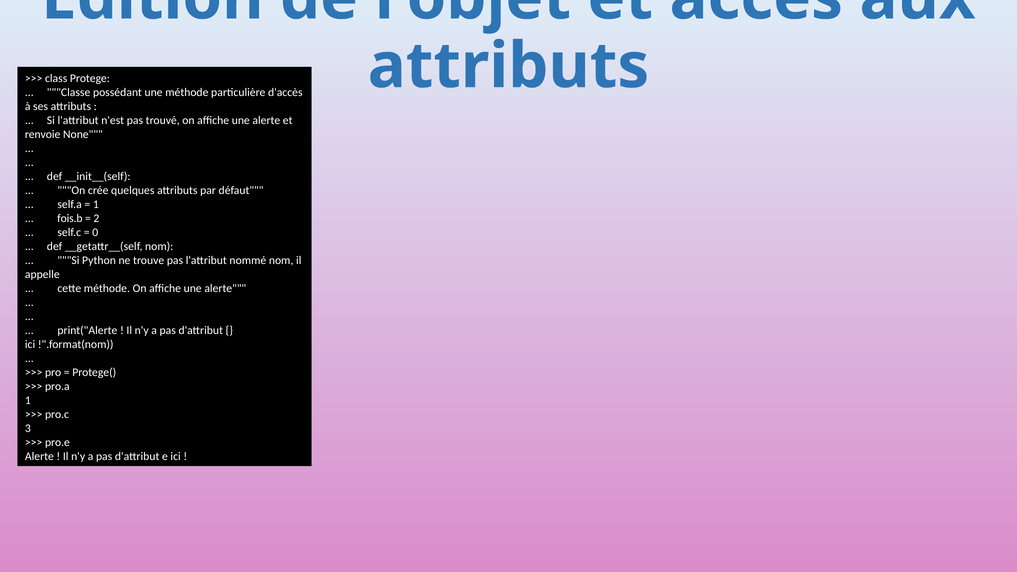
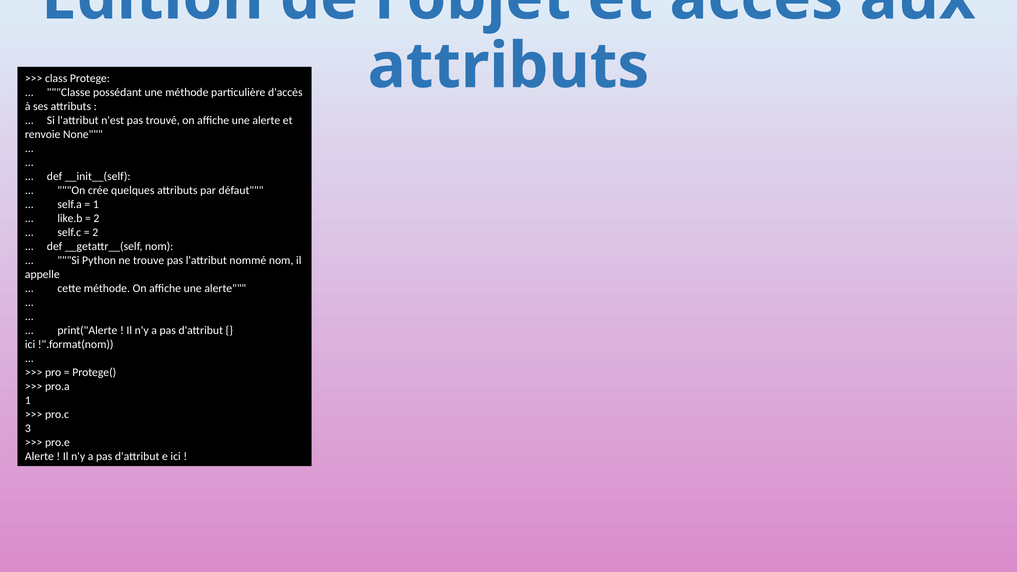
fois.b: fois.b -> like.b
0 at (95, 232): 0 -> 2
